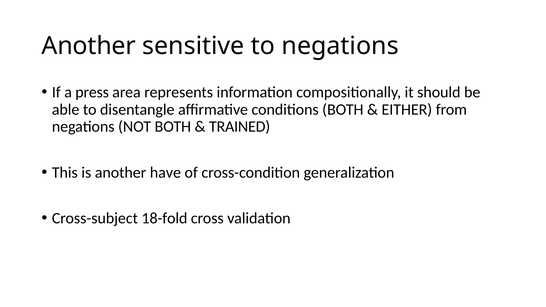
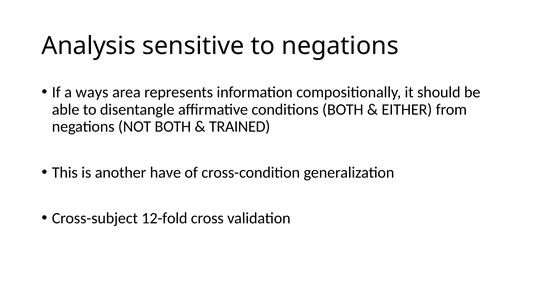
Another at (89, 46): Another -> Analysis
press: press -> ways
18-fold: 18-fold -> 12-fold
